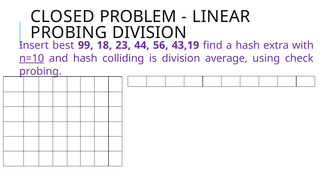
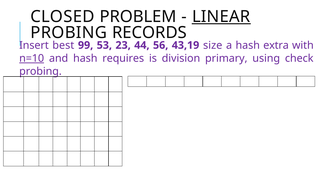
LINEAR underline: none -> present
PROBING DIVISION: DIVISION -> RECORDS
18: 18 -> 53
find: find -> size
colliding: colliding -> requires
average: average -> primary
